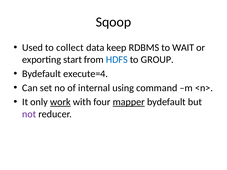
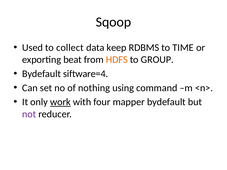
WAIT: WAIT -> TIME
start: start -> beat
HDFS colour: blue -> orange
execute=4: execute=4 -> siftware=4
internal: internal -> nothing
mapper underline: present -> none
